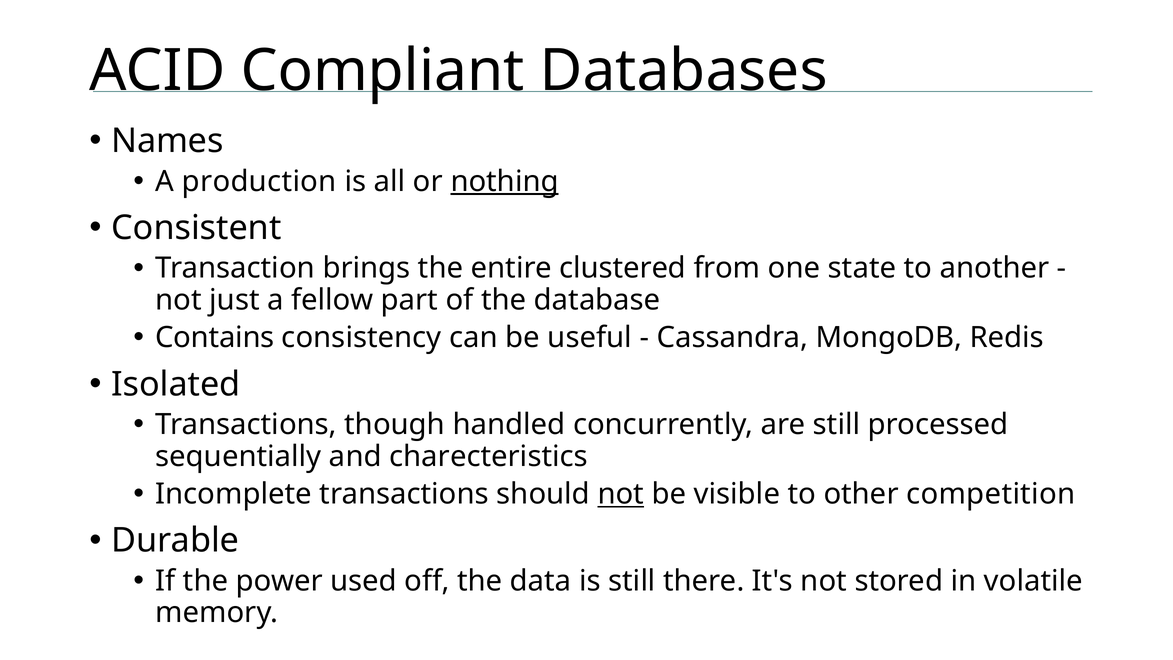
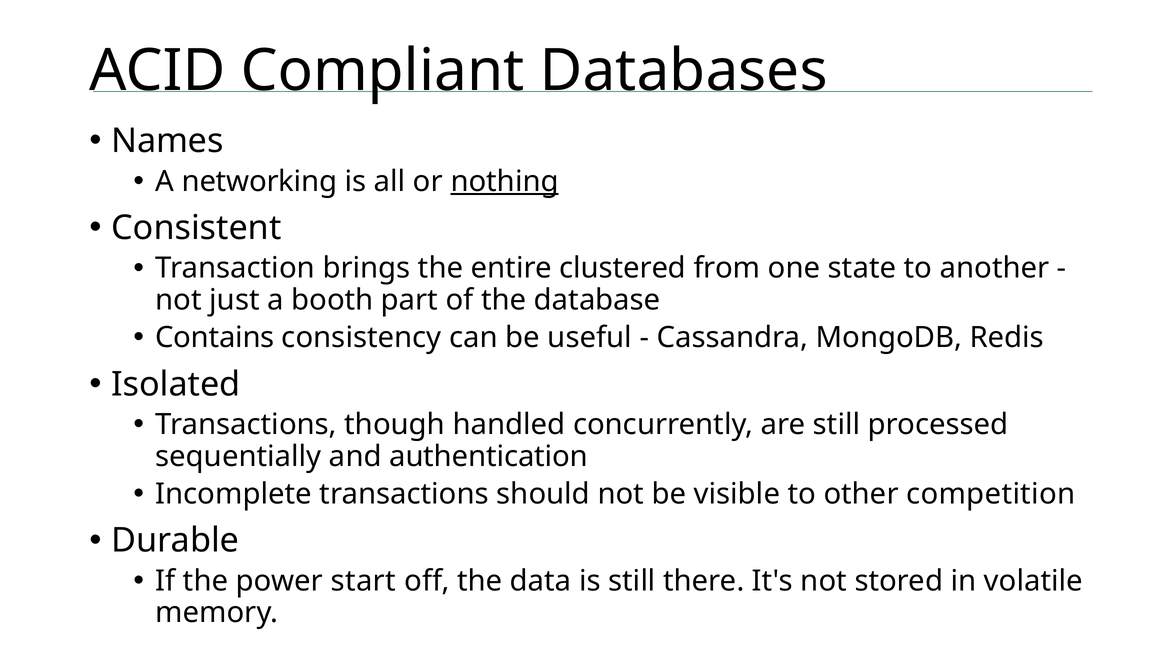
production: production -> networking
fellow: fellow -> booth
charecteristics: charecteristics -> authentication
not at (621, 494) underline: present -> none
used: used -> start
